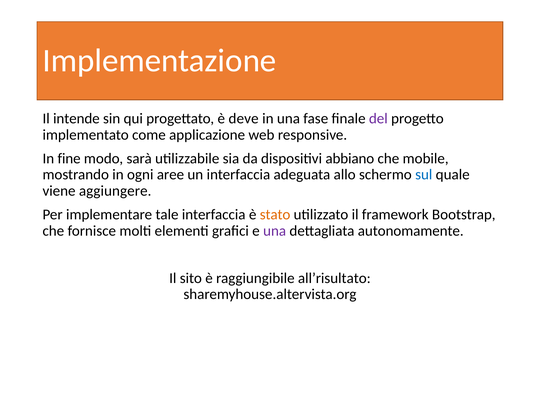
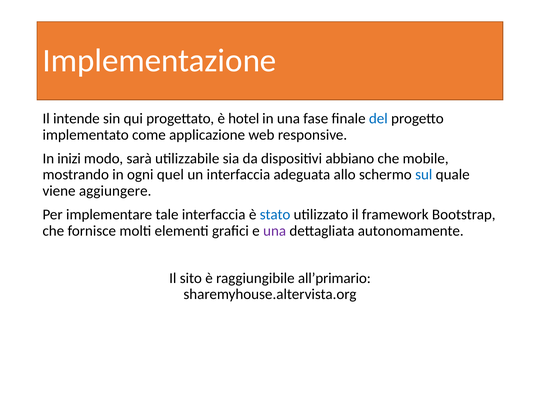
deve: deve -> hotel
del colour: purple -> blue
fine: fine -> inizi
aree: aree -> quel
stato colour: orange -> blue
all’risultato: all’risultato -> all’primario
